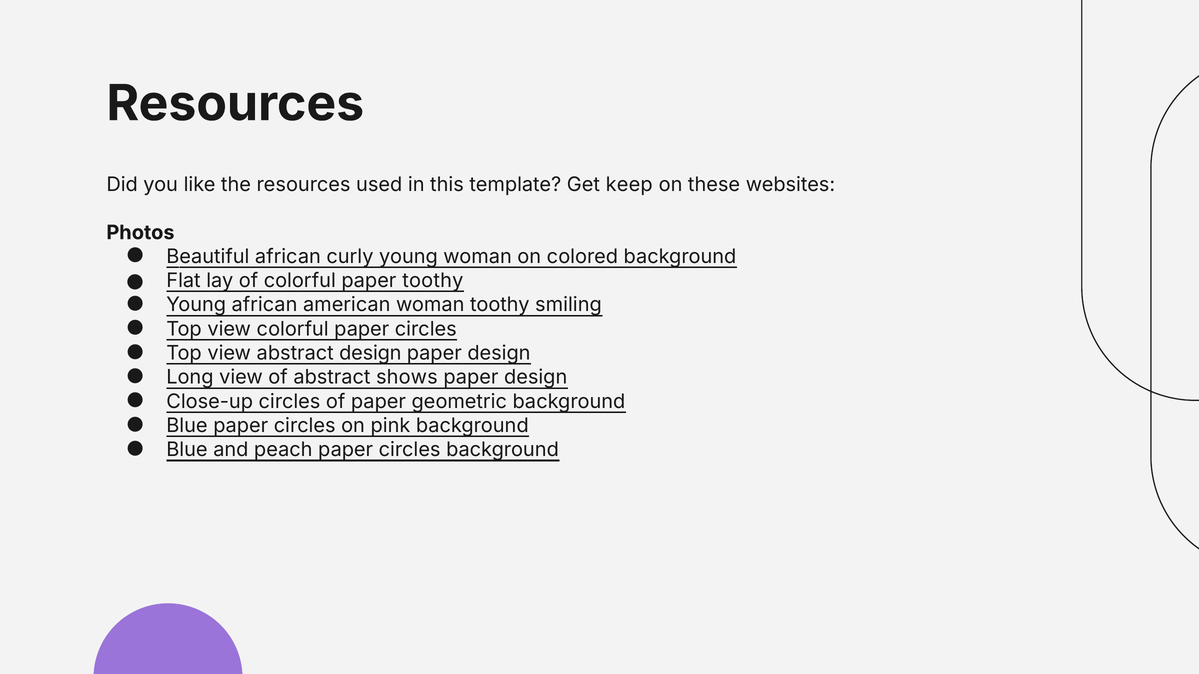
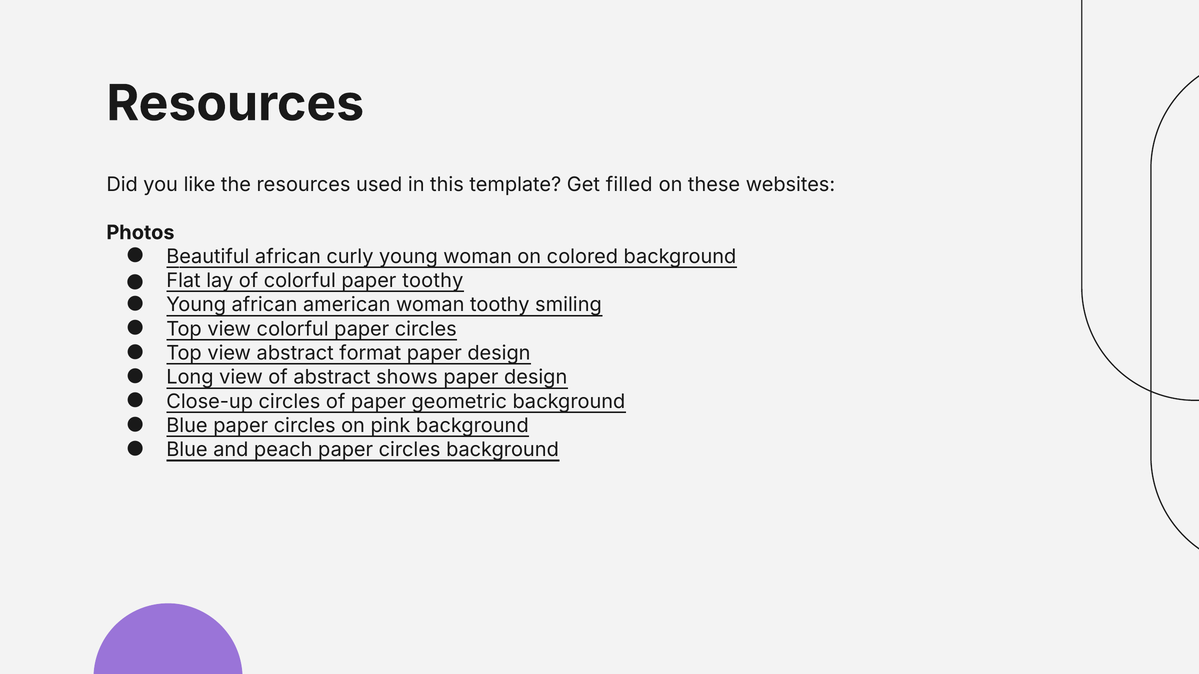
keep: keep -> filled
abstract design: design -> format
